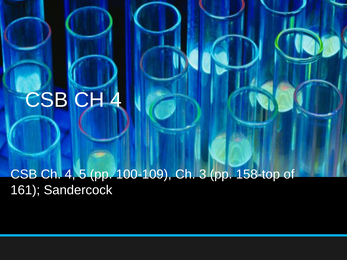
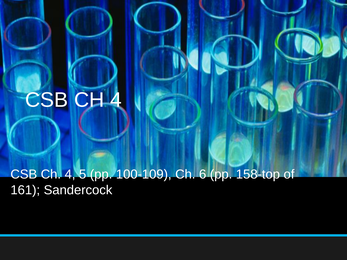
3: 3 -> 6
